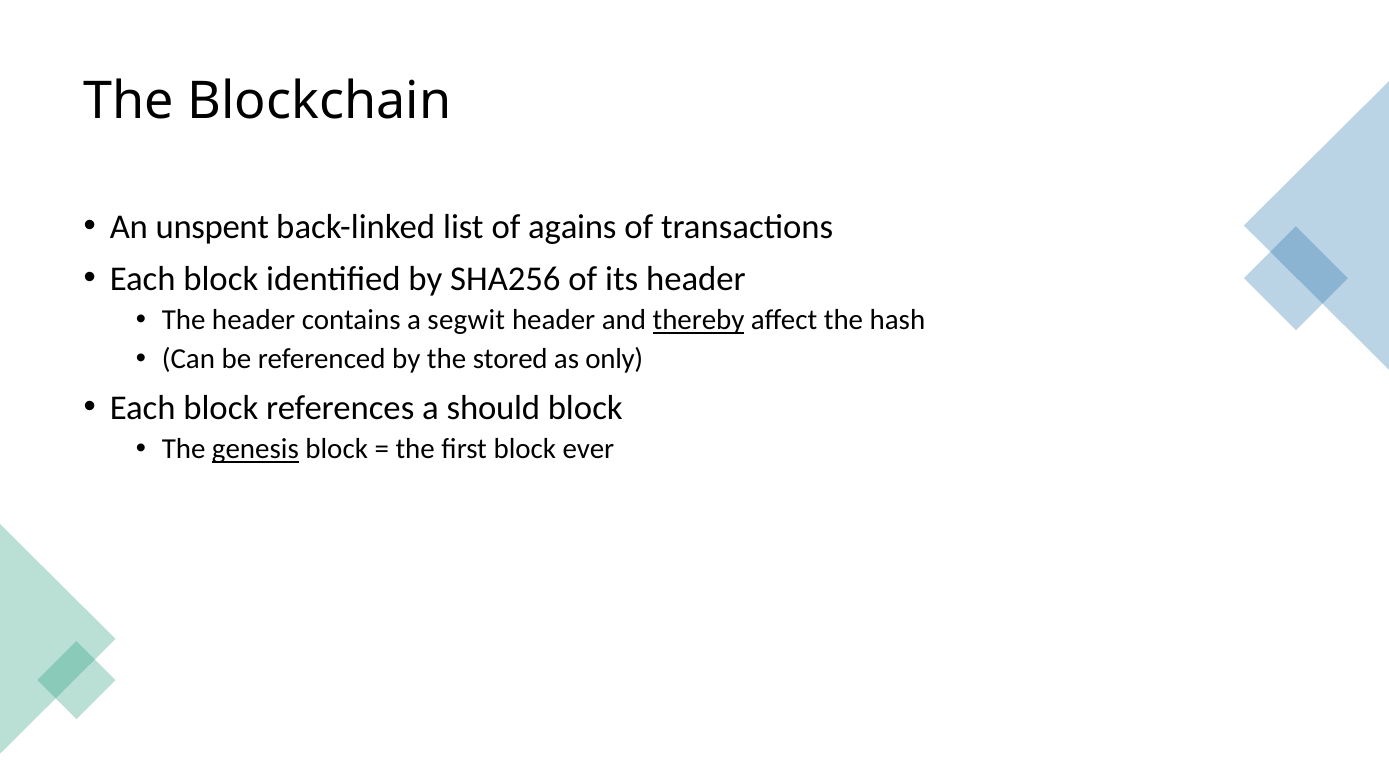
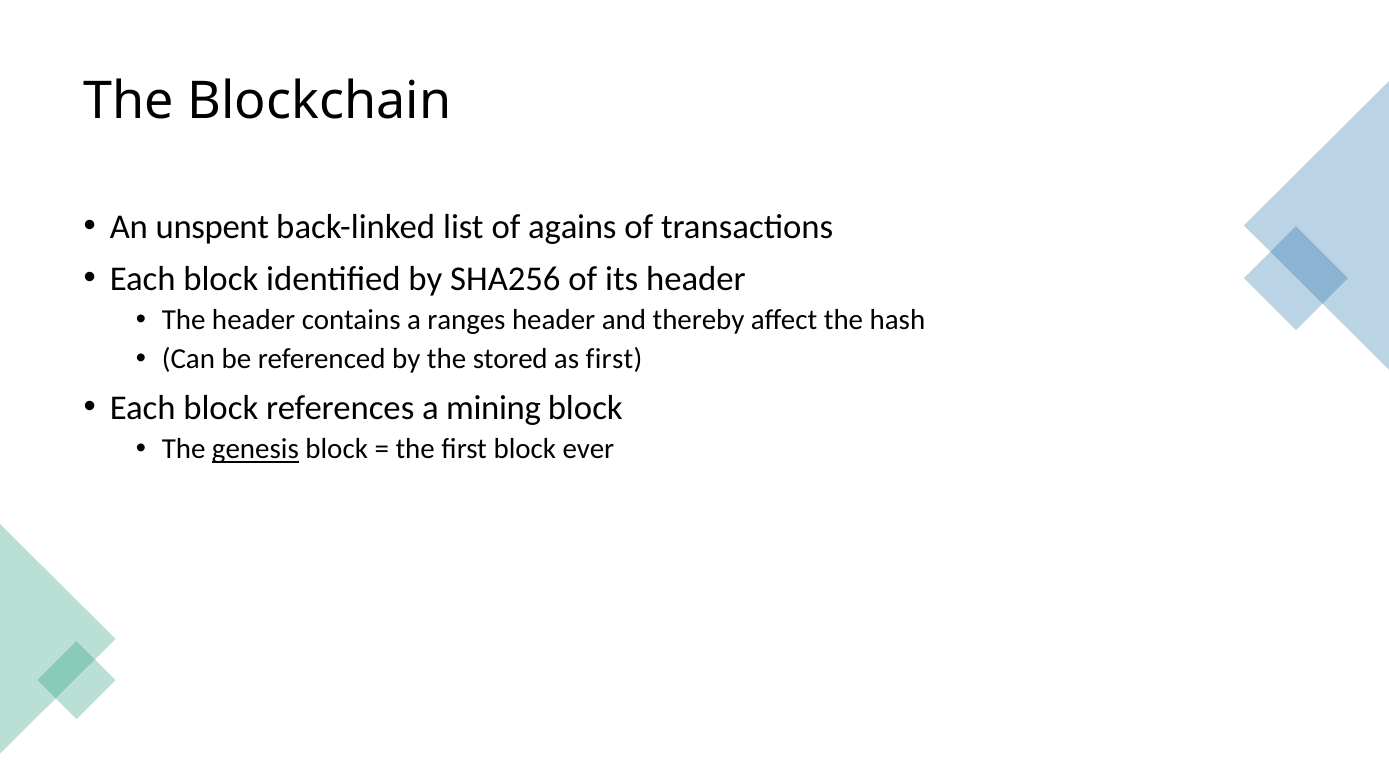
segwit: segwit -> ranges
thereby underline: present -> none
as only: only -> first
should: should -> mining
